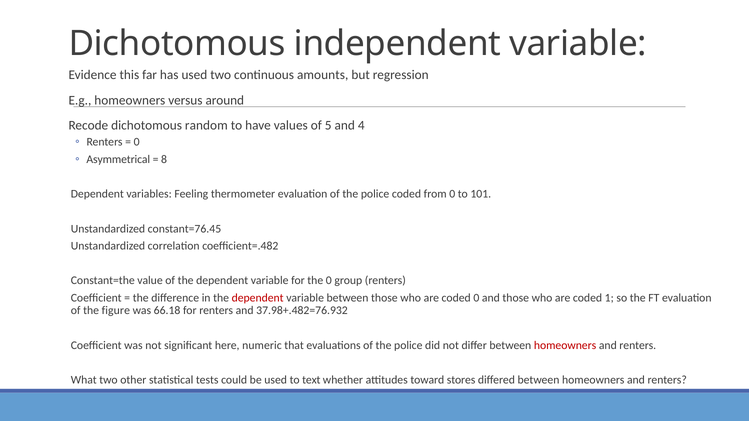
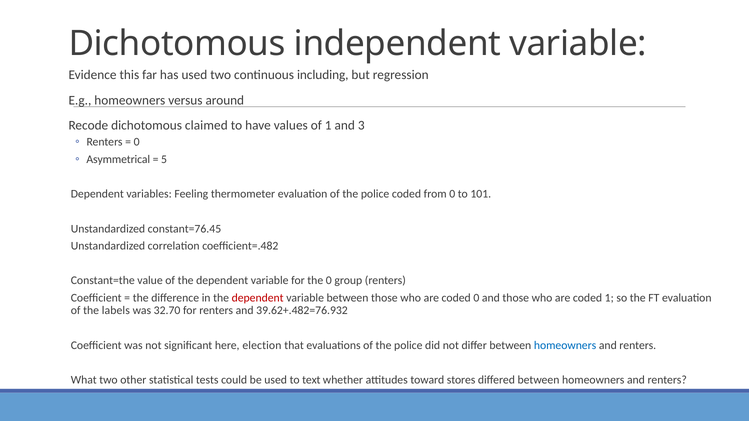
amounts: amounts -> including
random: random -> claimed
of 5: 5 -> 1
4: 4 -> 3
8: 8 -> 5
figure: figure -> labels
66.18: 66.18 -> 32.70
37.98+.482=76.932: 37.98+.482=76.932 -> 39.62+.482=76.932
numeric: numeric -> election
homeowners at (565, 345) colour: red -> blue
